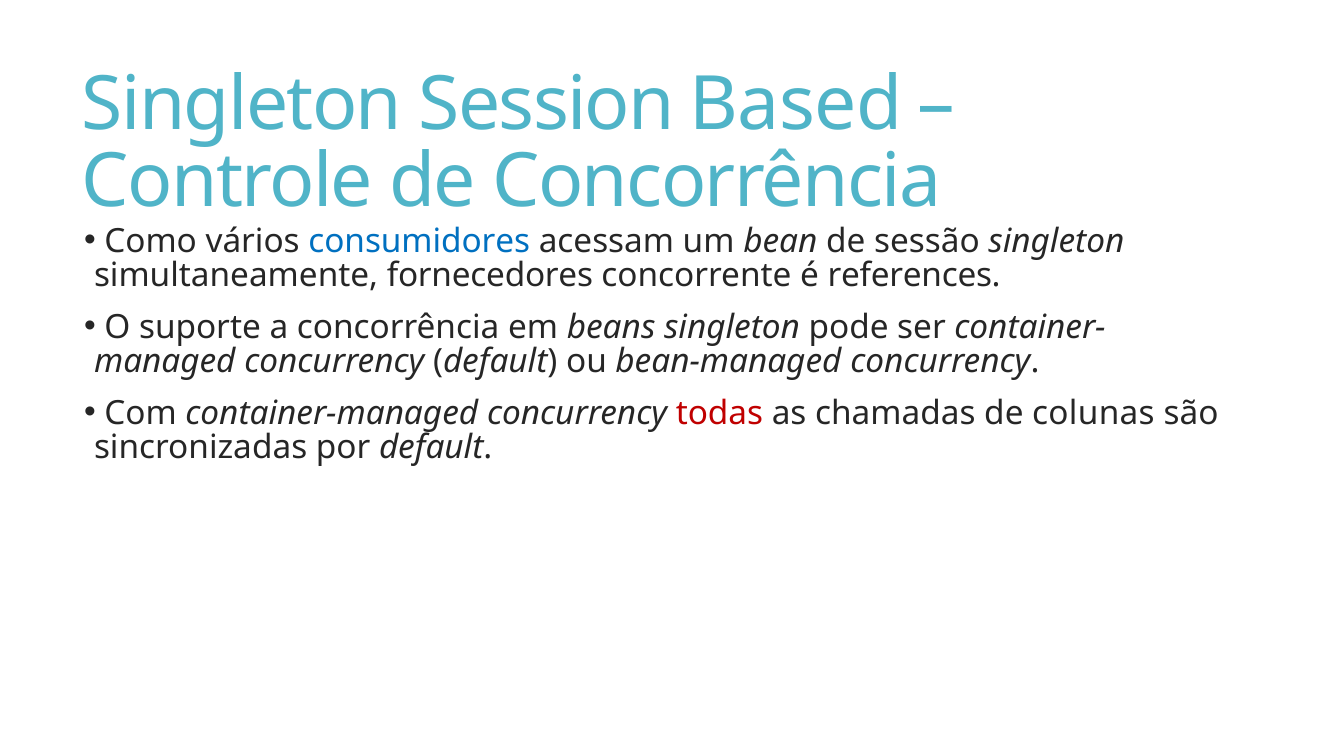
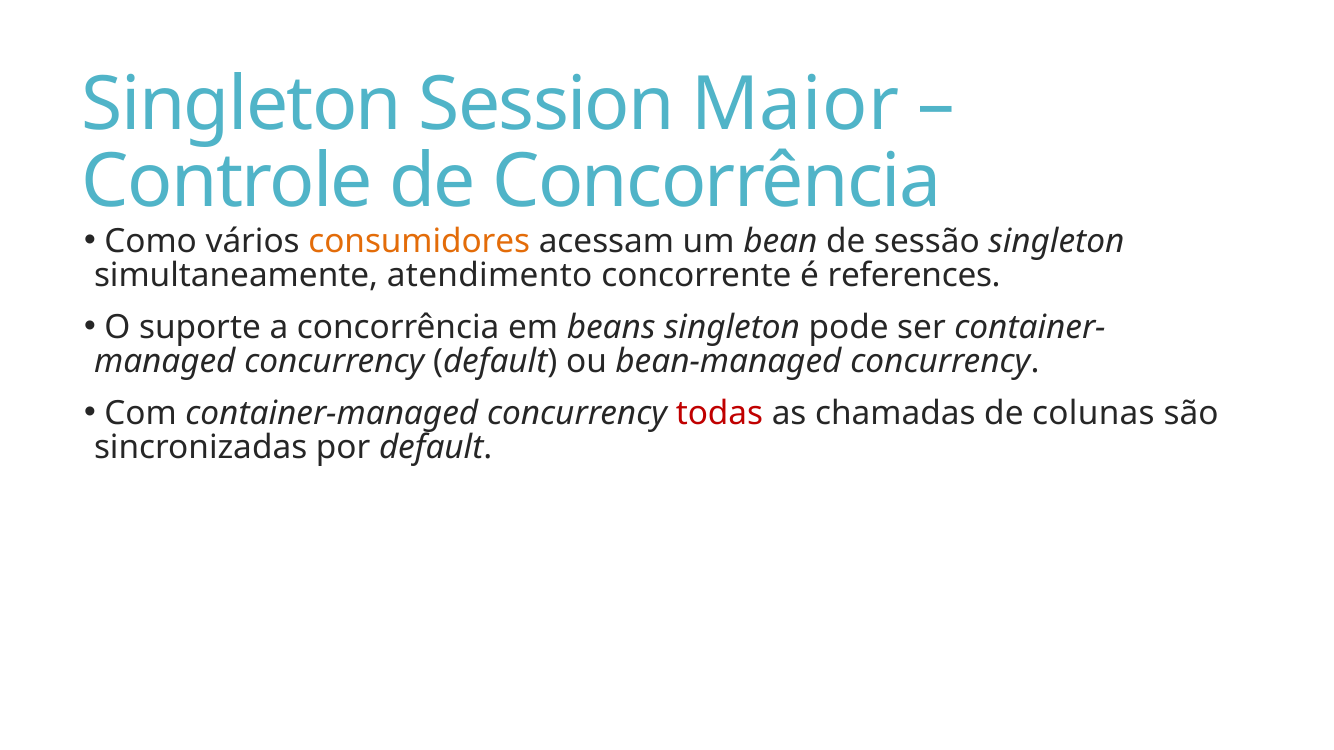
Based: Based -> Maior
consumidores colour: blue -> orange
fornecedores: fornecedores -> atendimento
